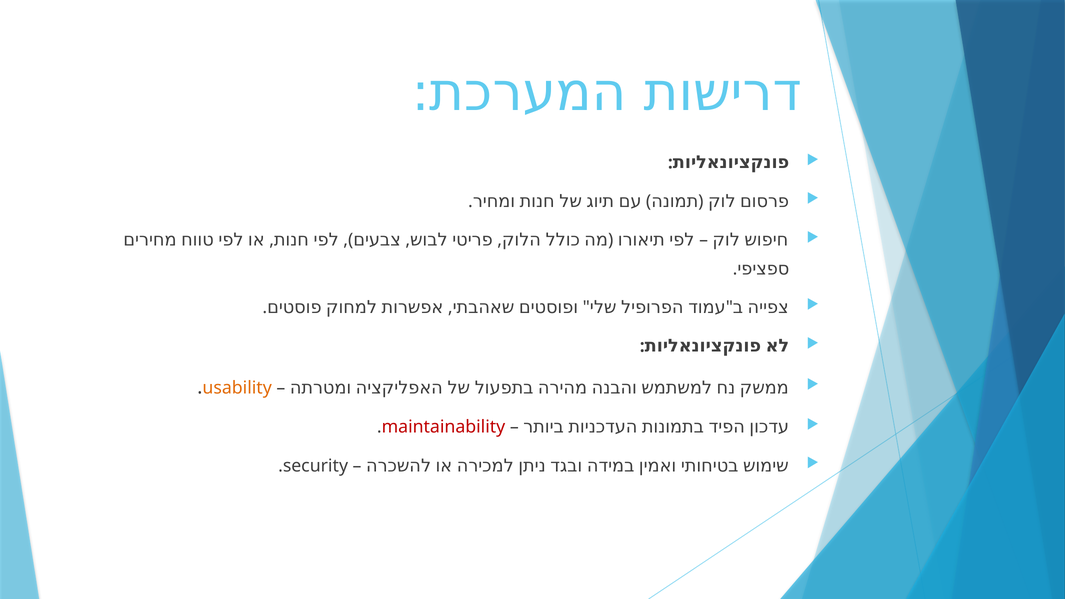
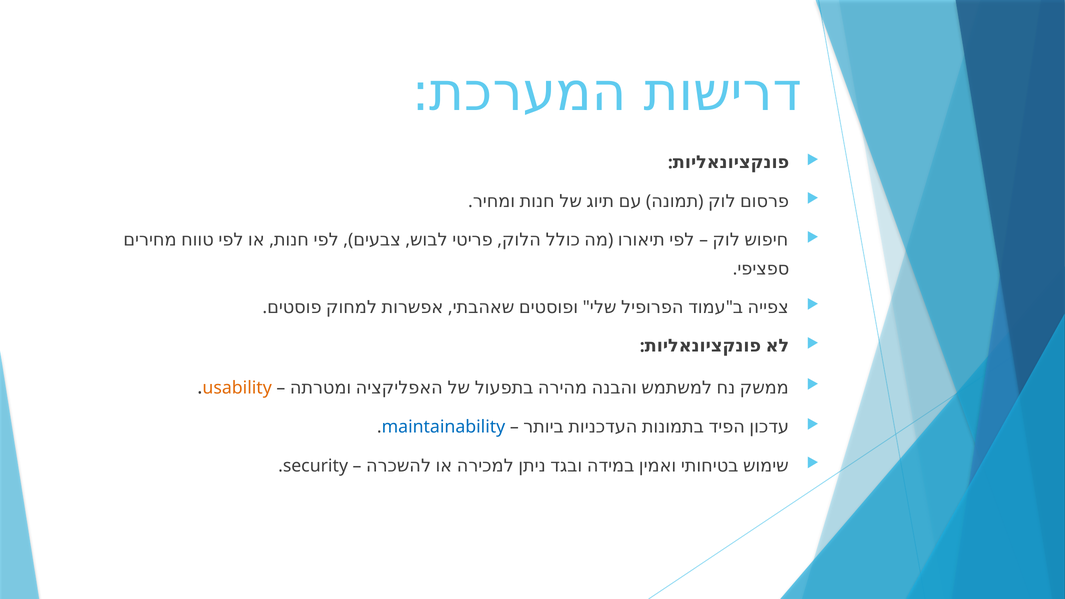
maintainability colour: red -> blue
